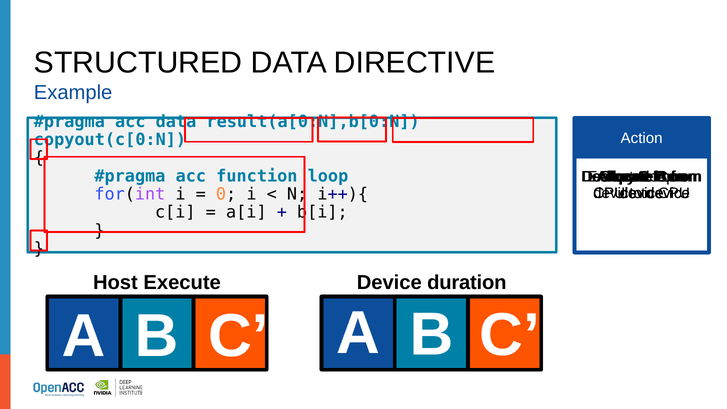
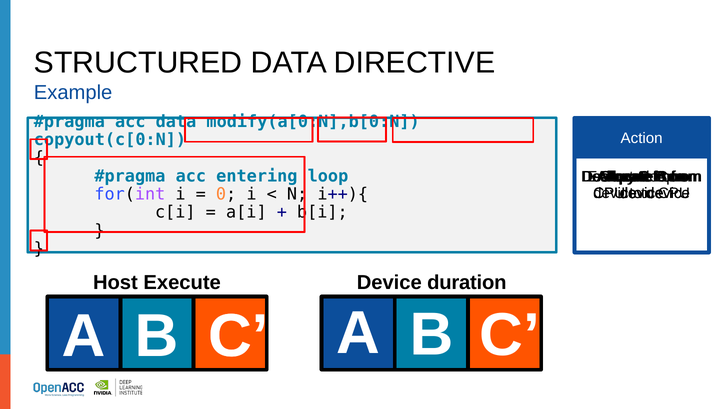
result(a[0:N],b[0:N: result(a[0:N],b[0:N -> modify(a[0:N],b[0:N
function: function -> entering
